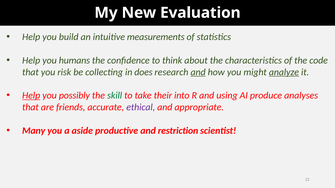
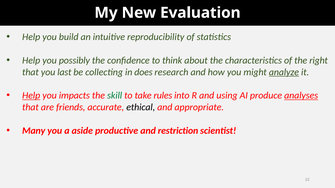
measurements: measurements -> reproducibility
humans: humans -> possibly
code: code -> right
risk: risk -> last
and at (198, 72) underline: present -> none
possibly: possibly -> impacts
their: their -> rules
analyses underline: none -> present
ethical colour: purple -> black
